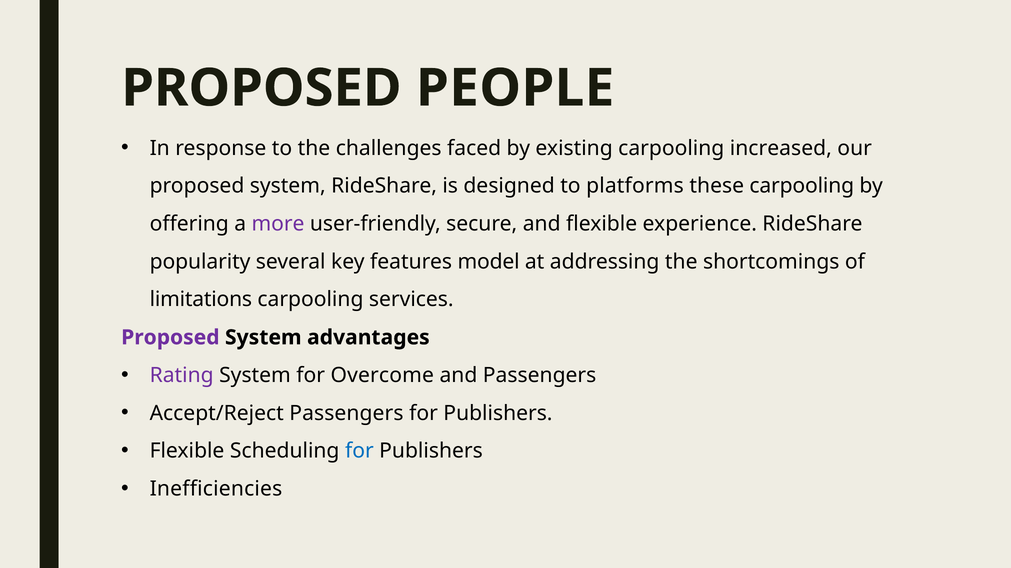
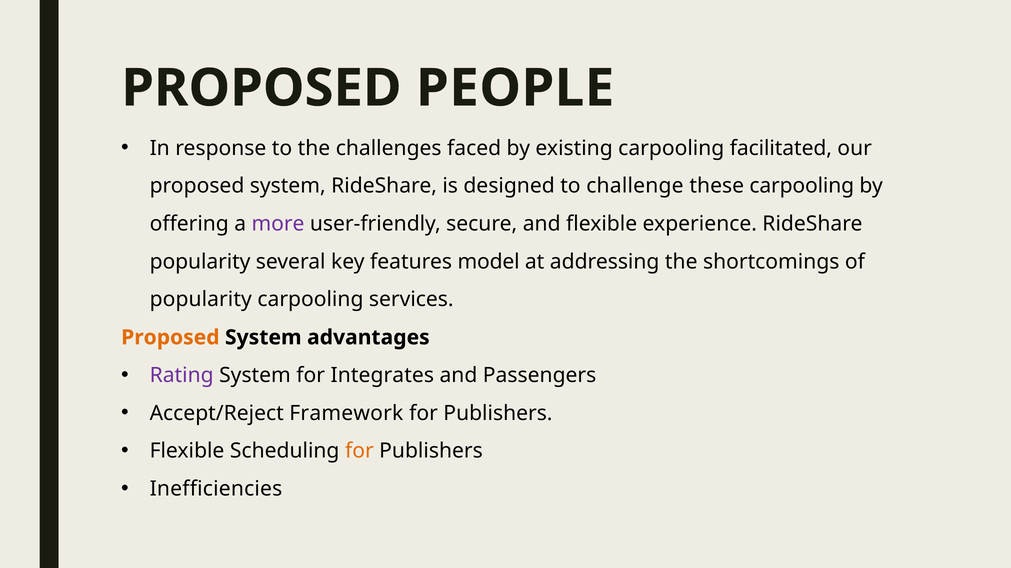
increased: increased -> facilitated
platforms: platforms -> challenge
limitations at (201, 300): limitations -> popularity
Proposed at (170, 338) colour: purple -> orange
Overcome: Overcome -> Integrates
Accept/Reject Passengers: Passengers -> Framework
for at (359, 452) colour: blue -> orange
